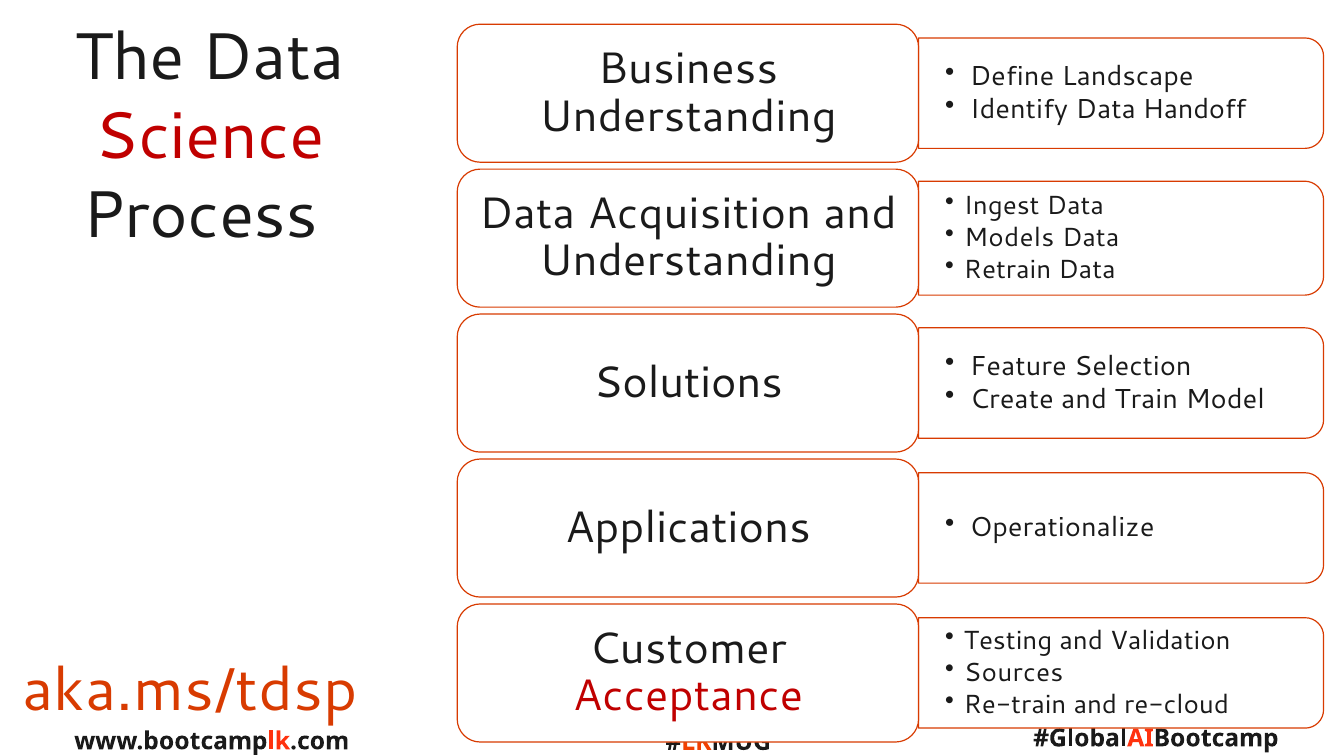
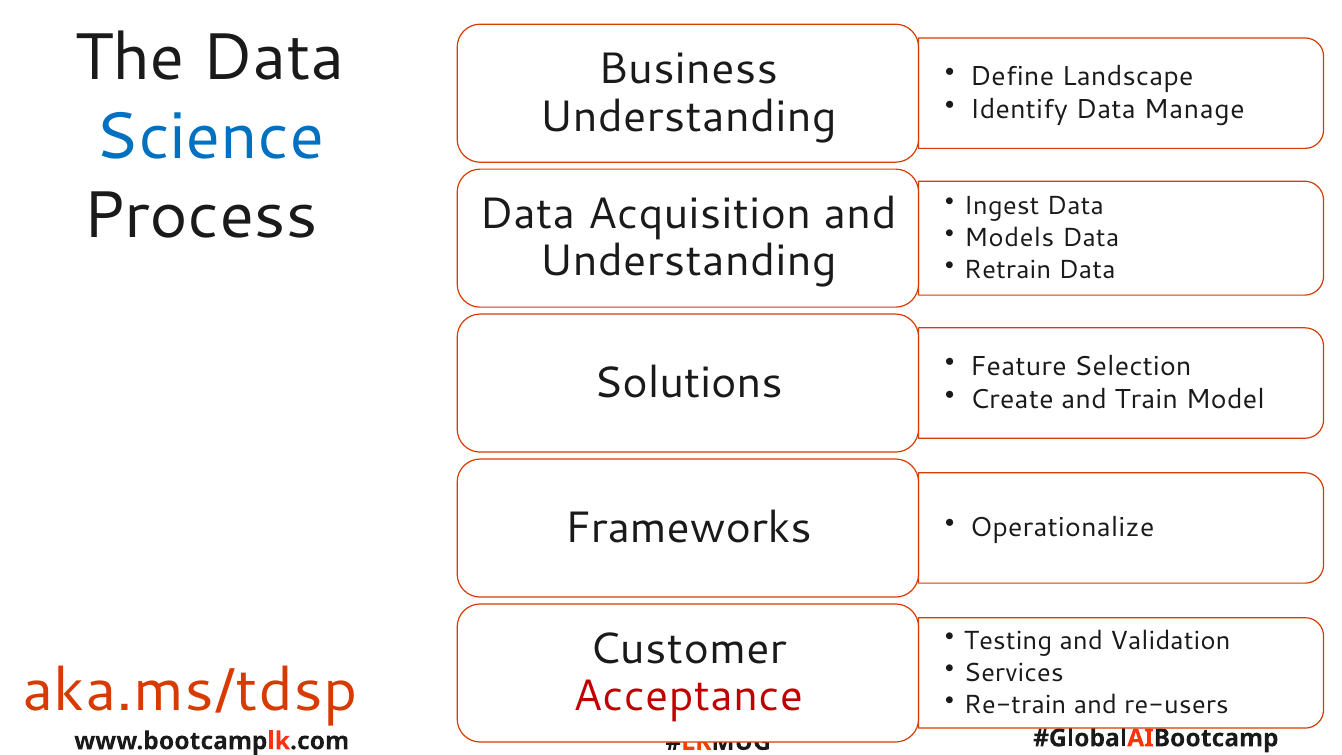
Handoff: Handoff -> Manage
Science colour: red -> blue
Applications: Applications -> Frameworks
Sources: Sources -> Services
re-cloud: re-cloud -> re-users
